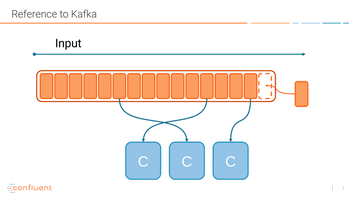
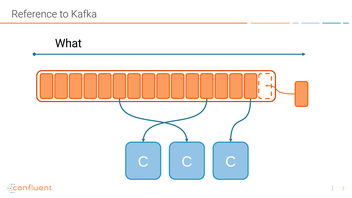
Input: Input -> What
